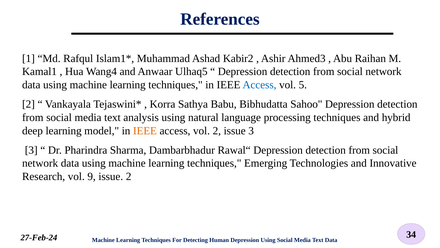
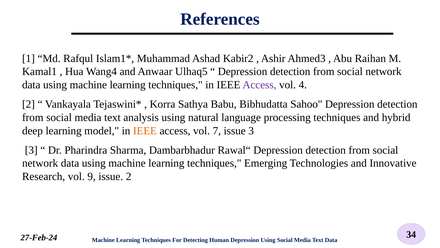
Access at (260, 85) colour: blue -> purple
5: 5 -> 4
vol 2: 2 -> 7
